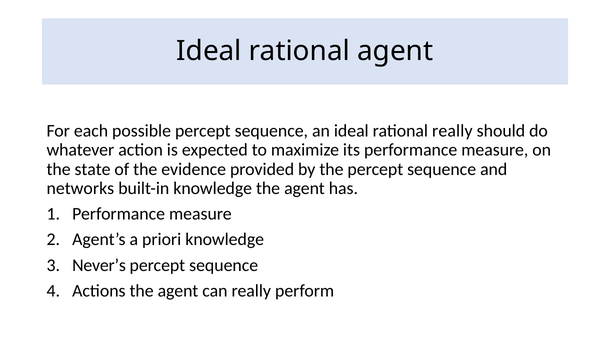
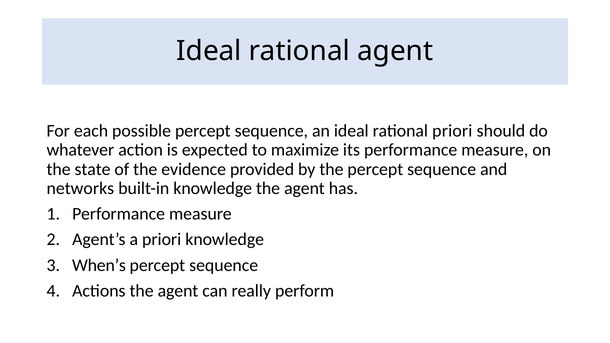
rational really: really -> priori
Never’s: Never’s -> When’s
